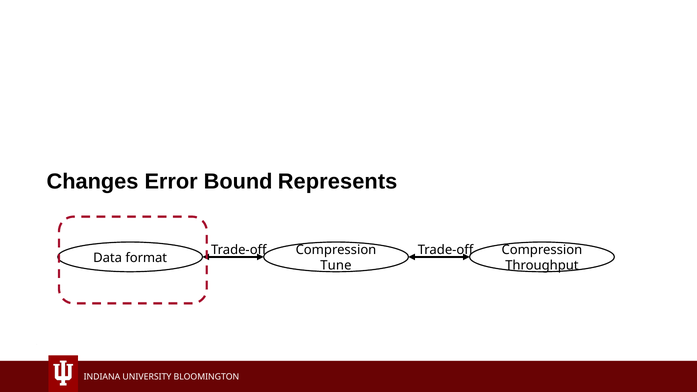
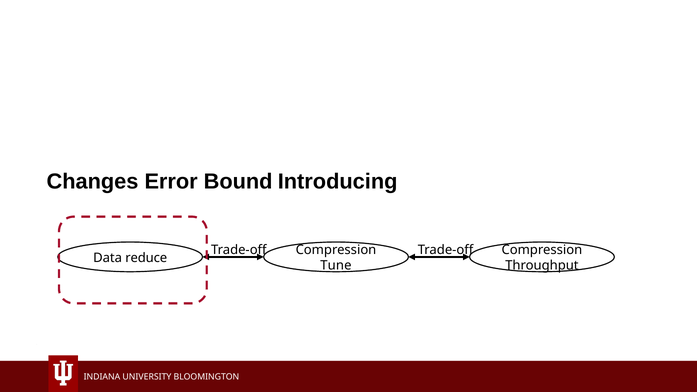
Represents: Represents -> Introducing
format: format -> reduce
